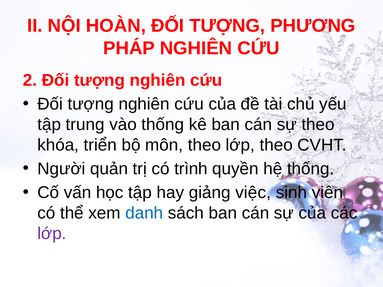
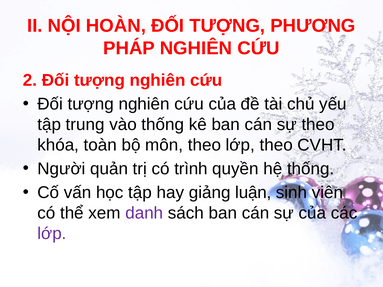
triển: triển -> toàn
việc: việc -> luận
danh colour: blue -> purple
